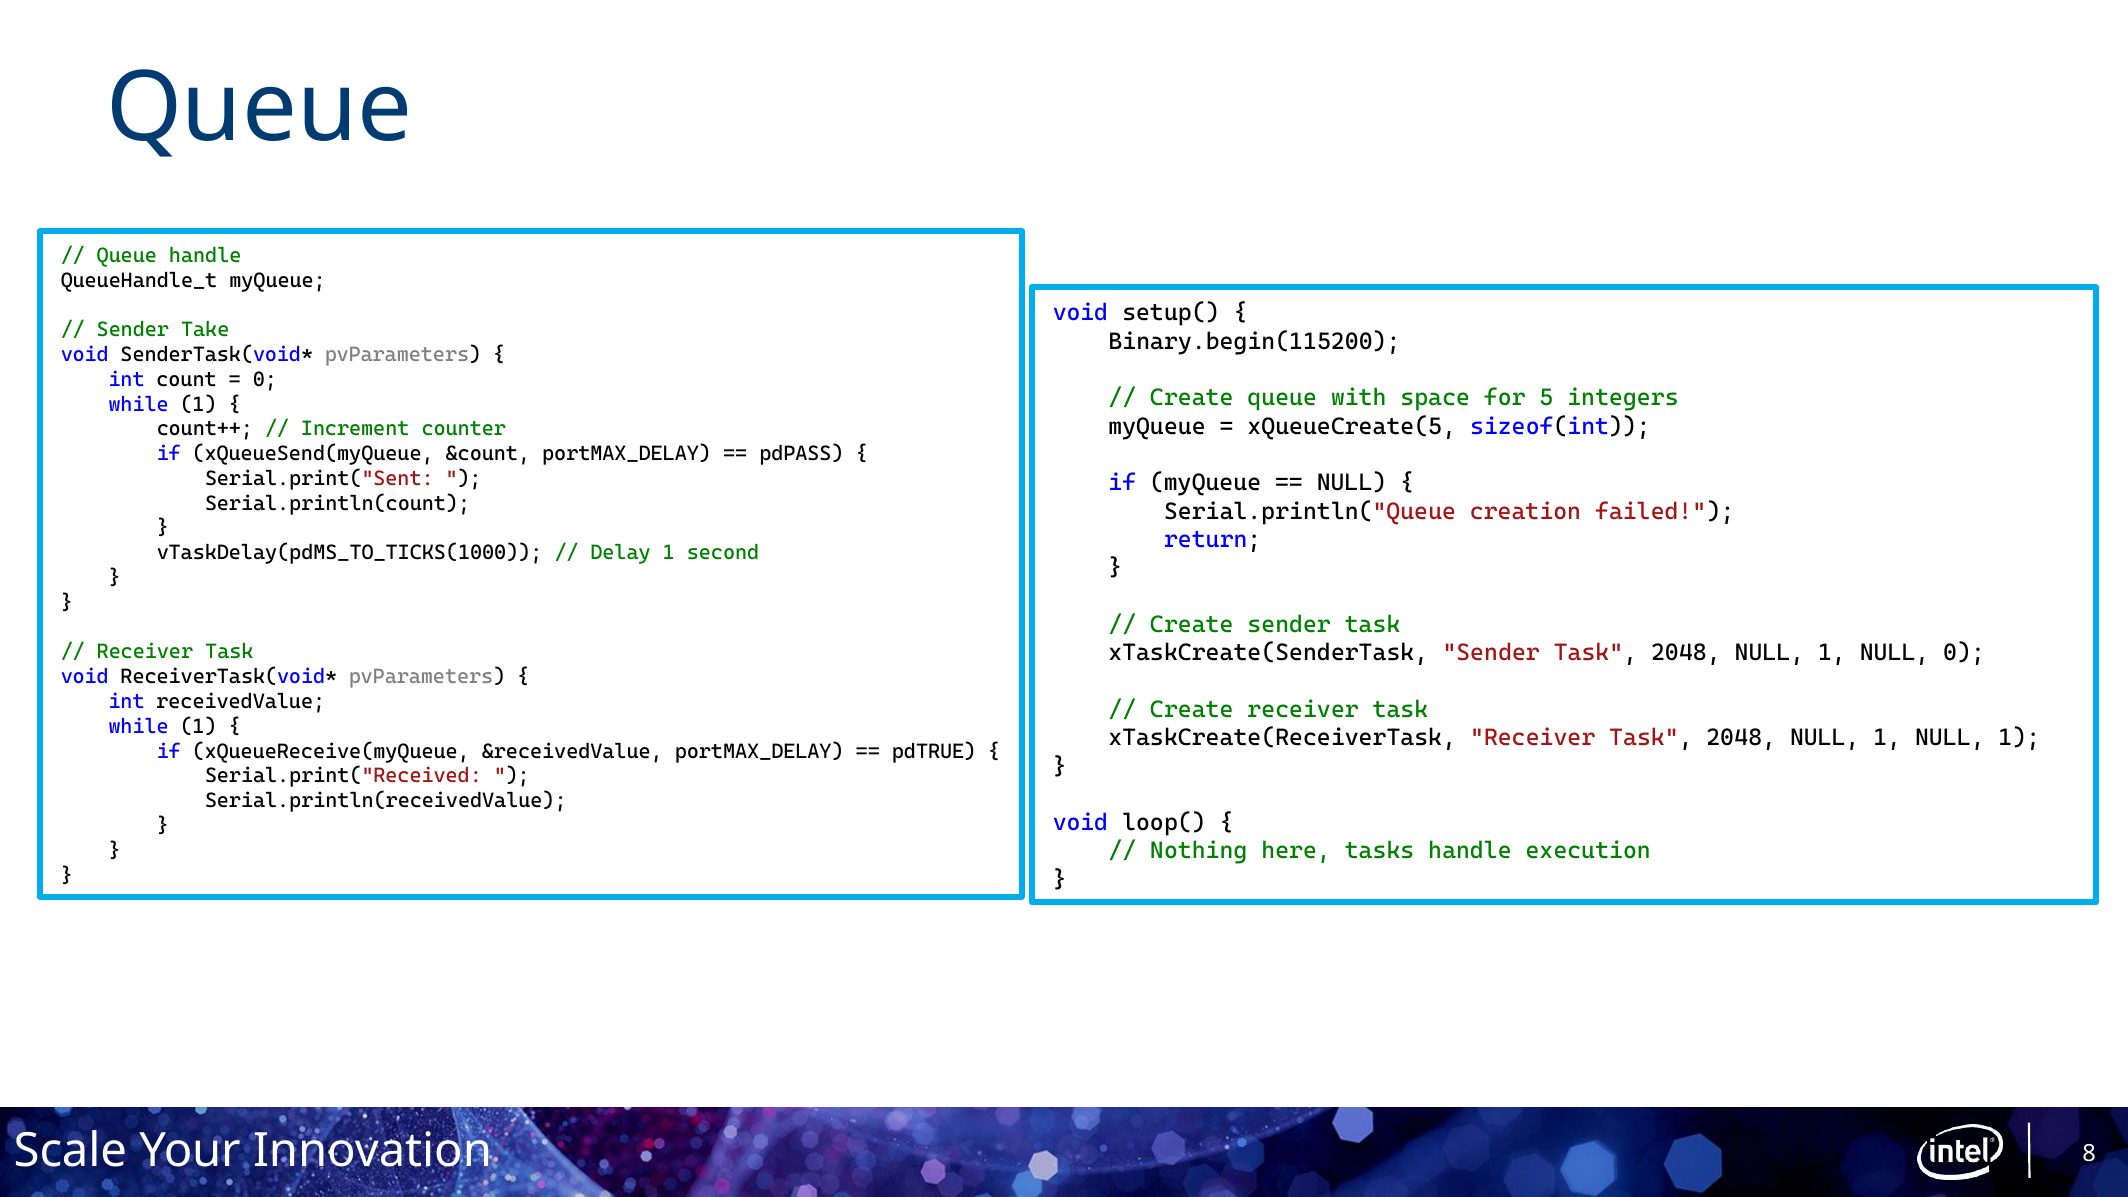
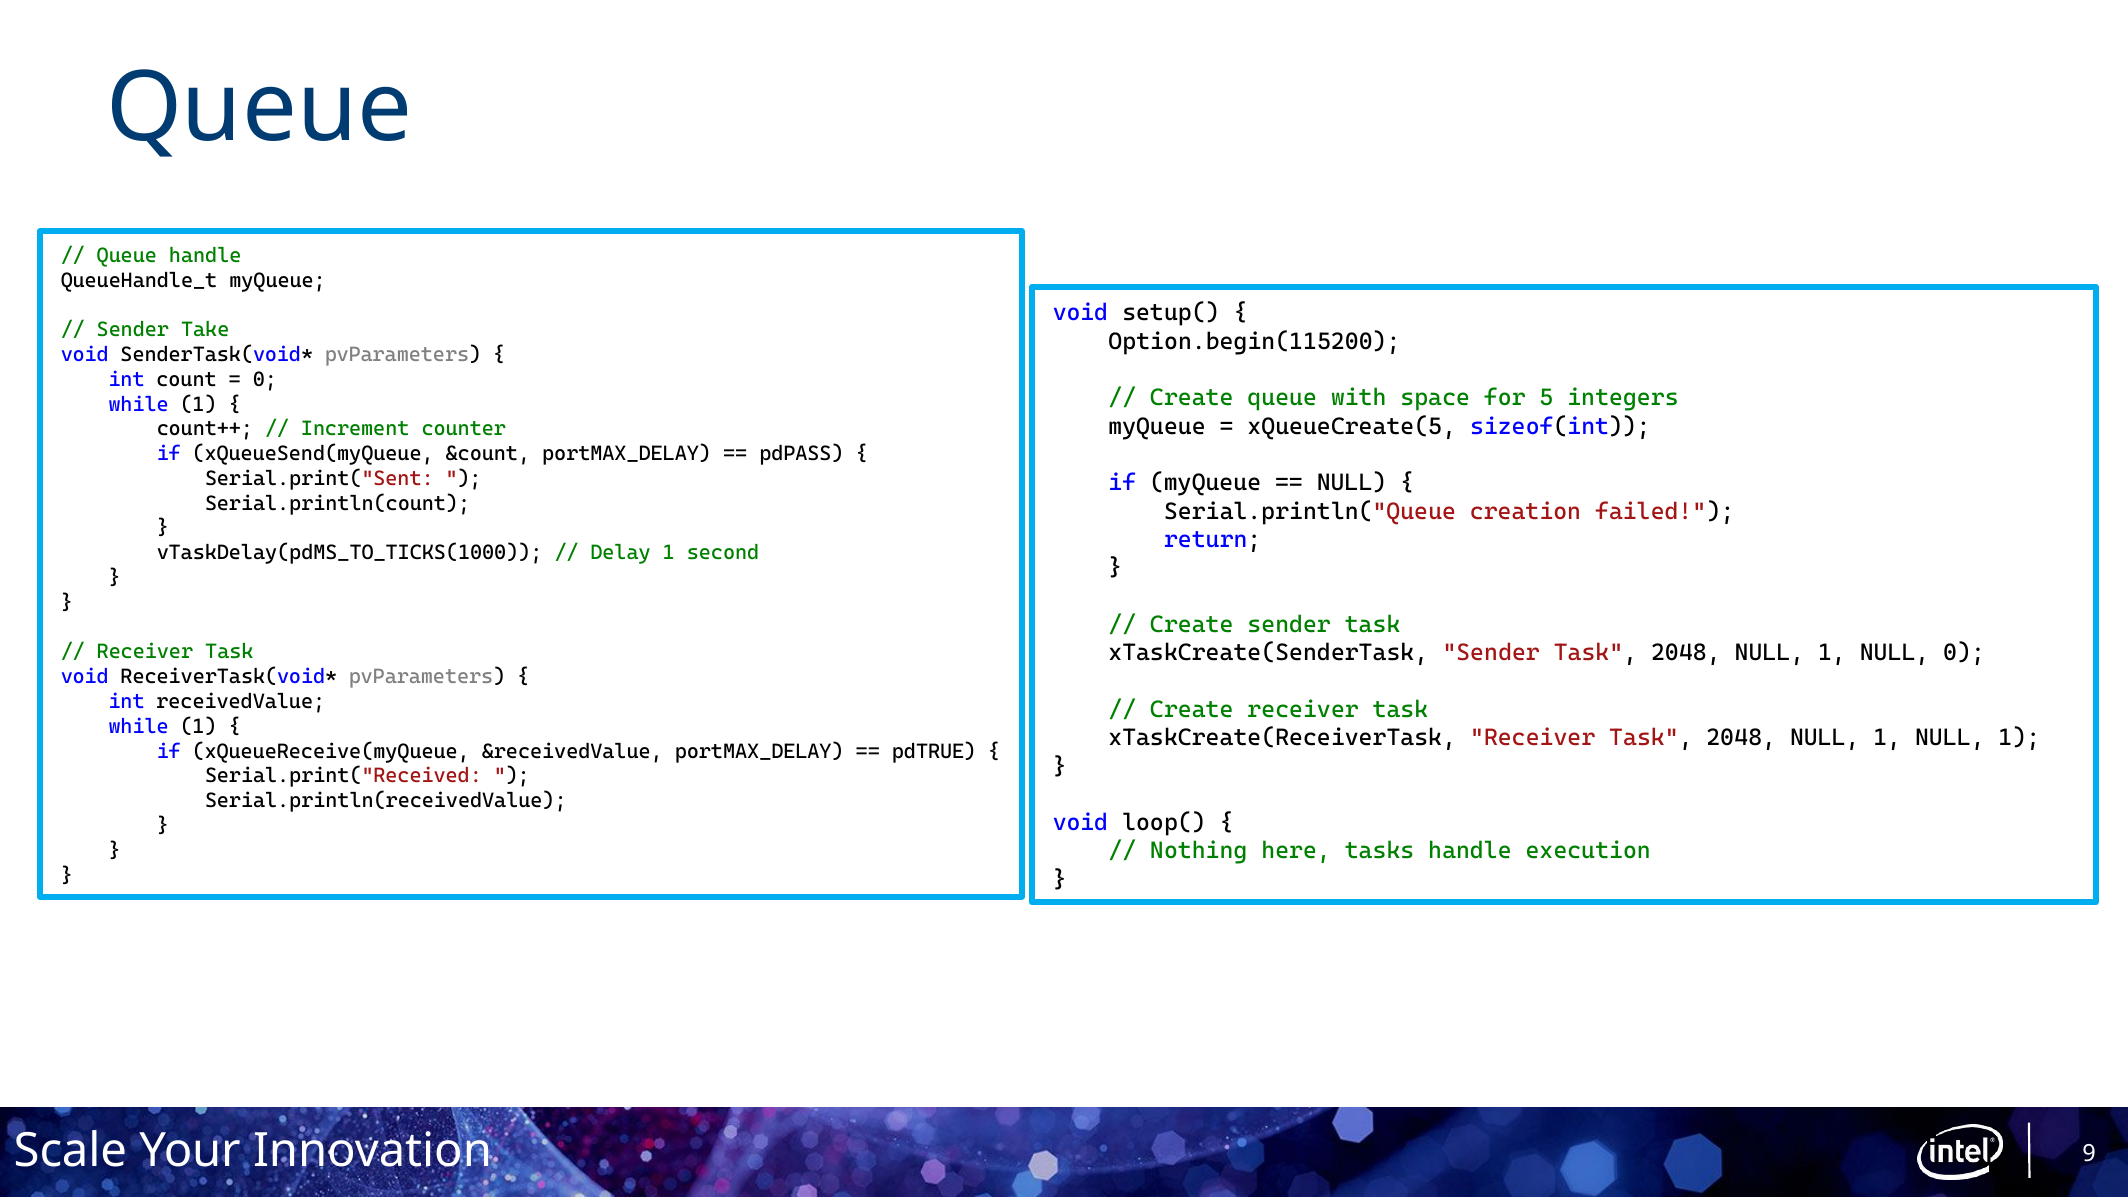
Binary.begin(115200: Binary.begin(115200 -> Option.begin(115200
8: 8 -> 9
